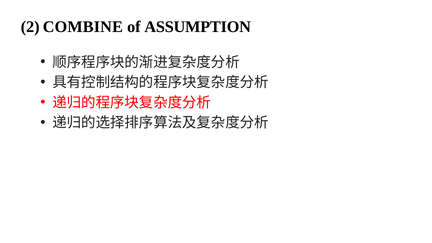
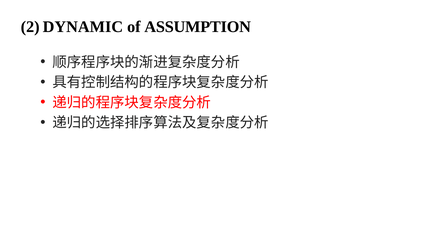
COMBINE: COMBINE -> DYNAMIC
